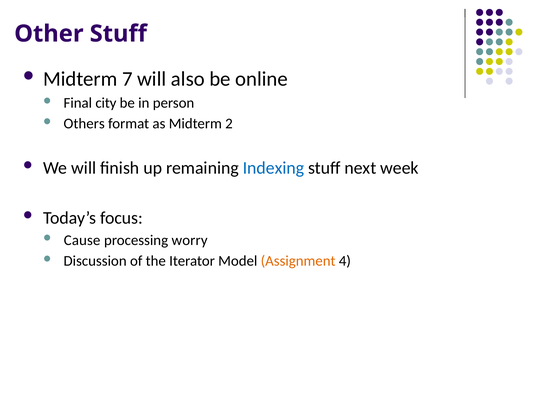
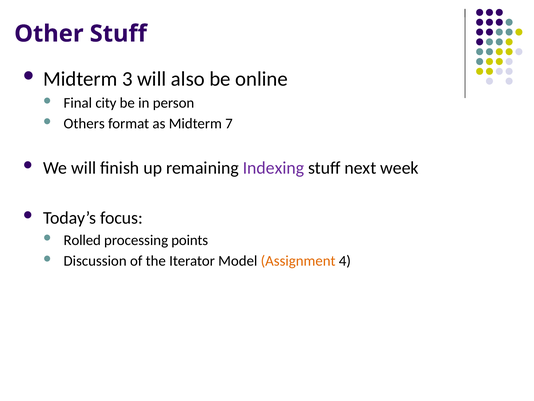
7: 7 -> 3
2: 2 -> 7
Indexing colour: blue -> purple
Cause: Cause -> Rolled
worry: worry -> points
